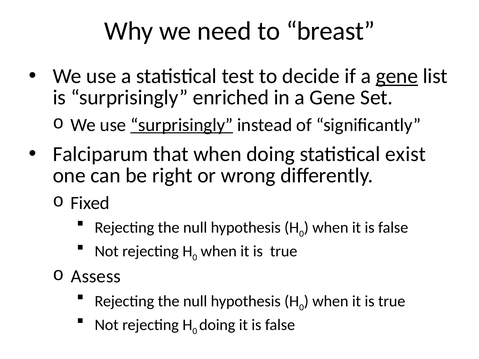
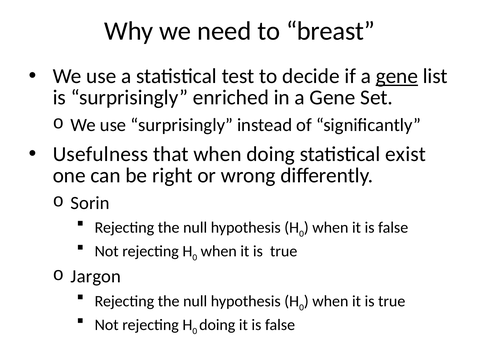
surprisingly at (182, 125) underline: present -> none
Falciparum: Falciparum -> Usefulness
Fixed: Fixed -> Sorin
Assess: Assess -> Jargon
